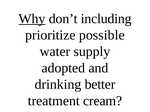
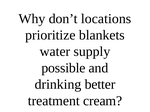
Why underline: present -> none
including: including -> locations
possible: possible -> blankets
adopted: adopted -> possible
